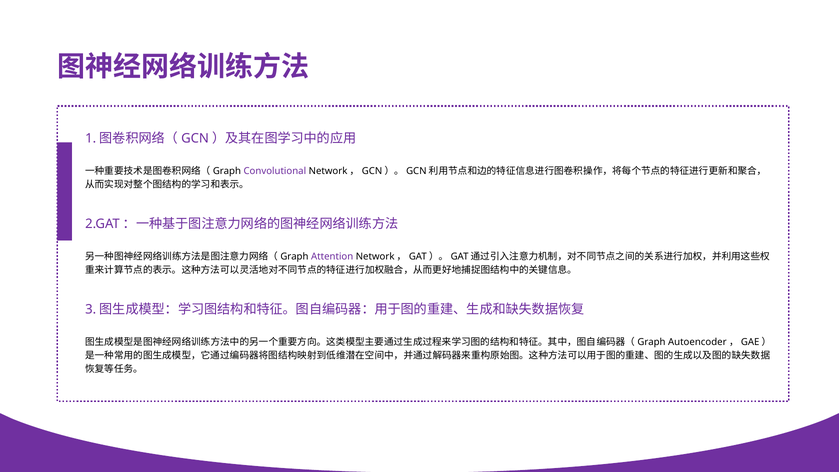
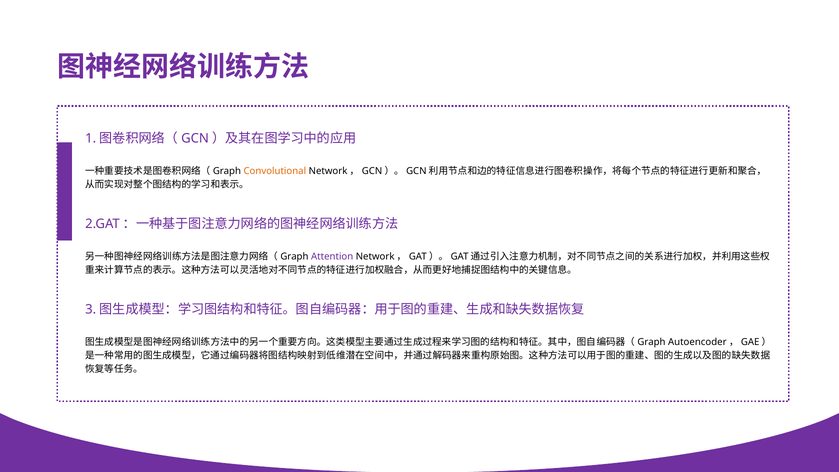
Convolutional colour: purple -> orange
